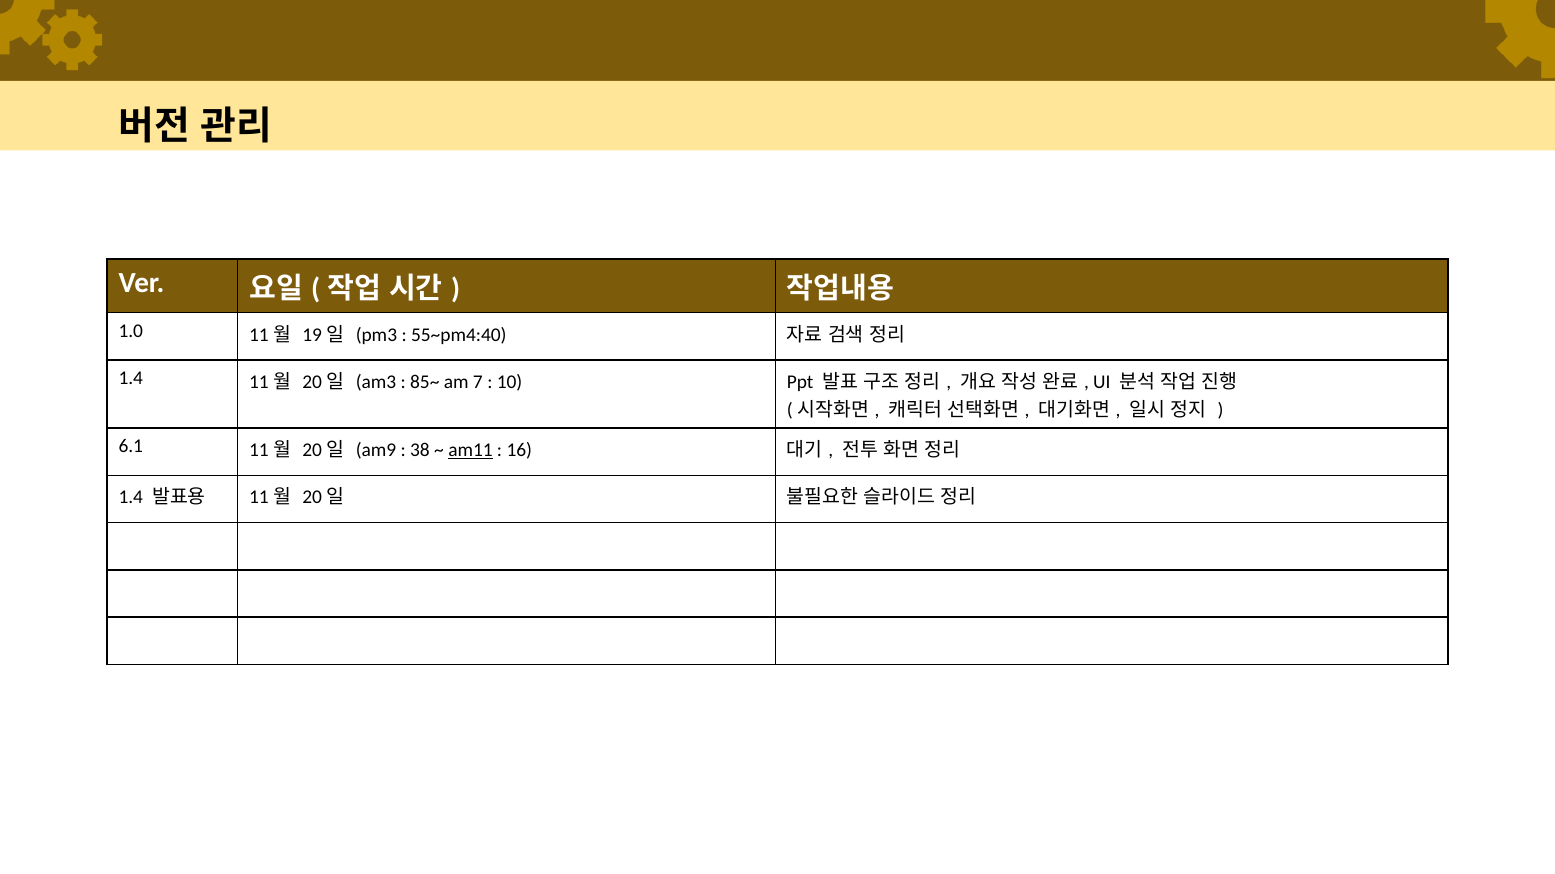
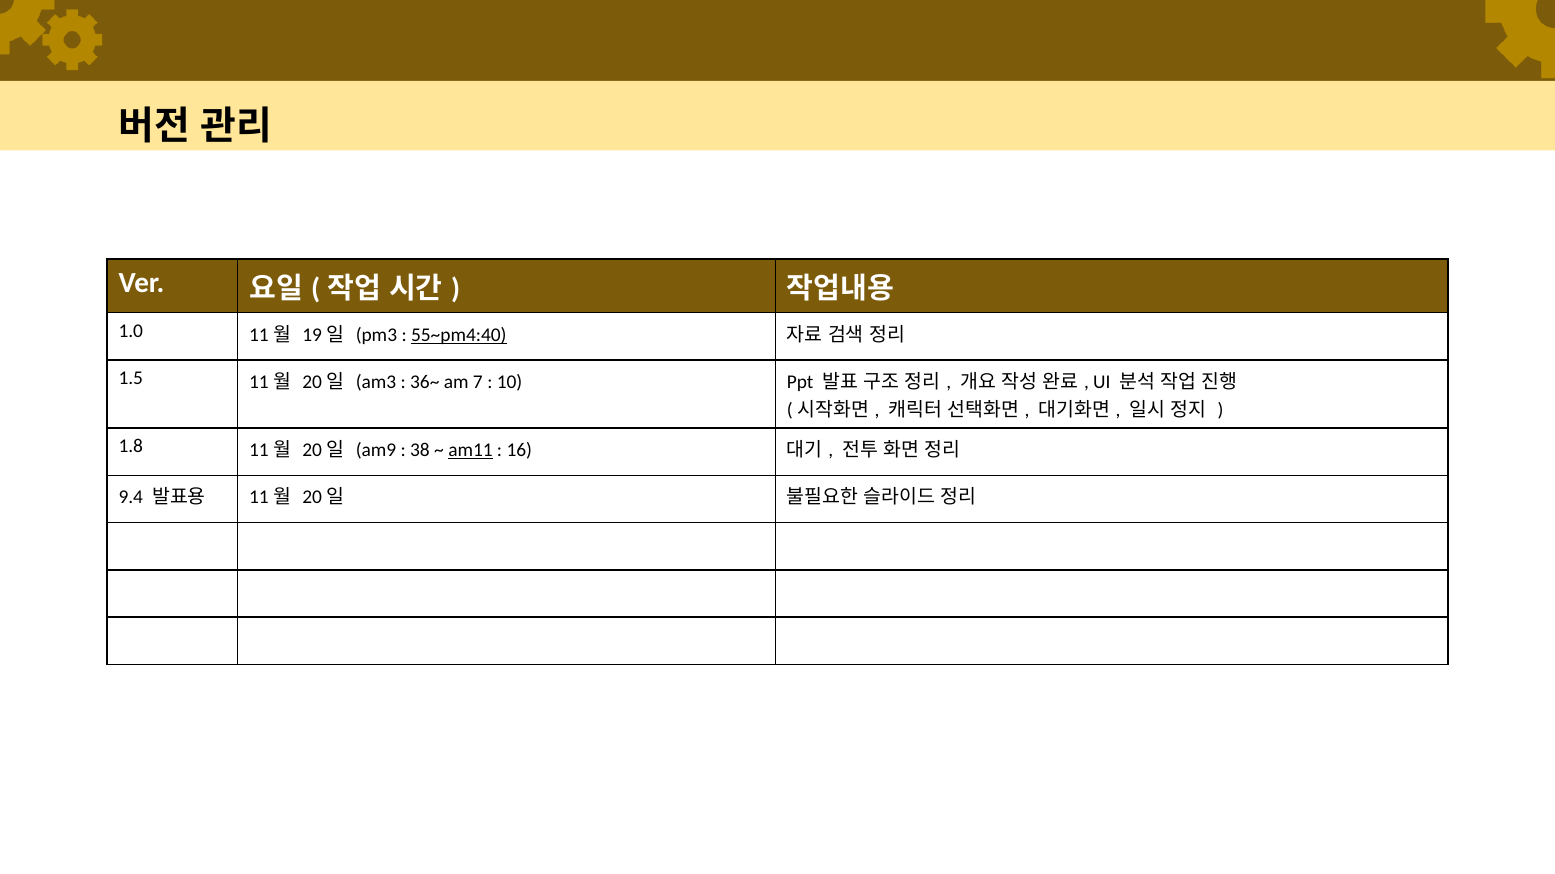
55~pm4:40 underline: none -> present
1.4 at (131, 378): 1.4 -> 1.5
85~: 85~ -> 36~
6.1: 6.1 -> 1.8
1.4 at (131, 498): 1.4 -> 9.4
